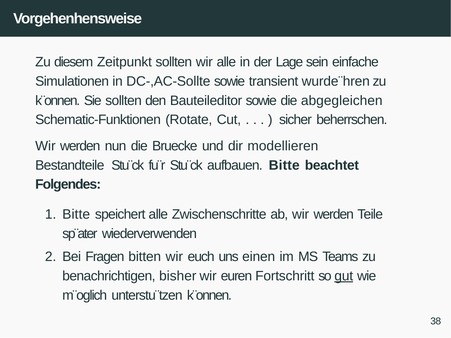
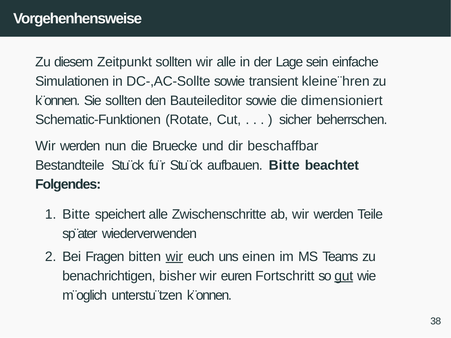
wurde¨hren: wurde¨hren -> kleine¨hren
abgegleichen: abgegleichen -> dimensioniert
modellieren: modellieren -> beschaffbar
wir at (174, 257) underline: none -> present
